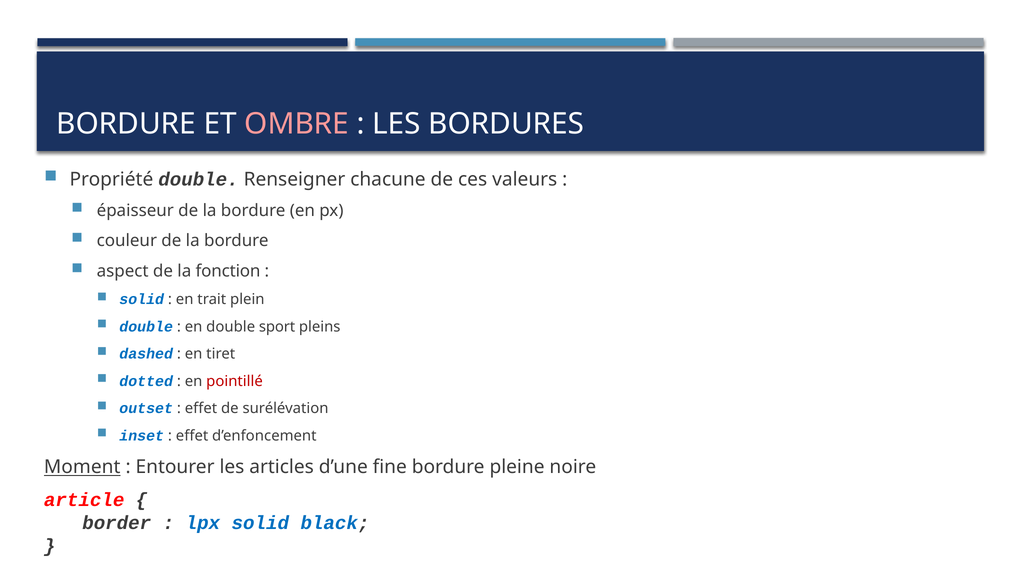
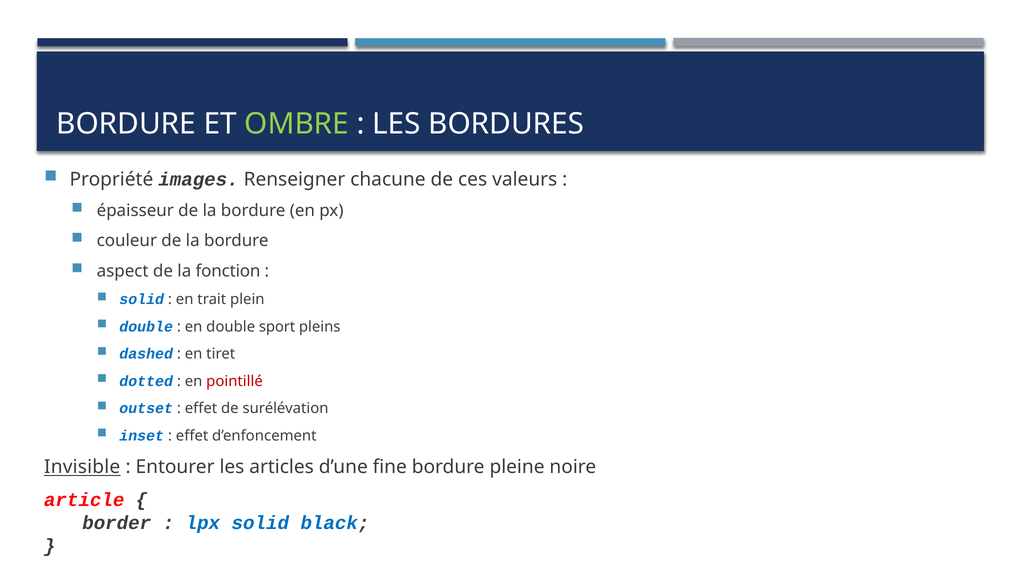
OMBRE colour: pink -> light green
Propriété double: double -> images
Moment: Moment -> Invisible
